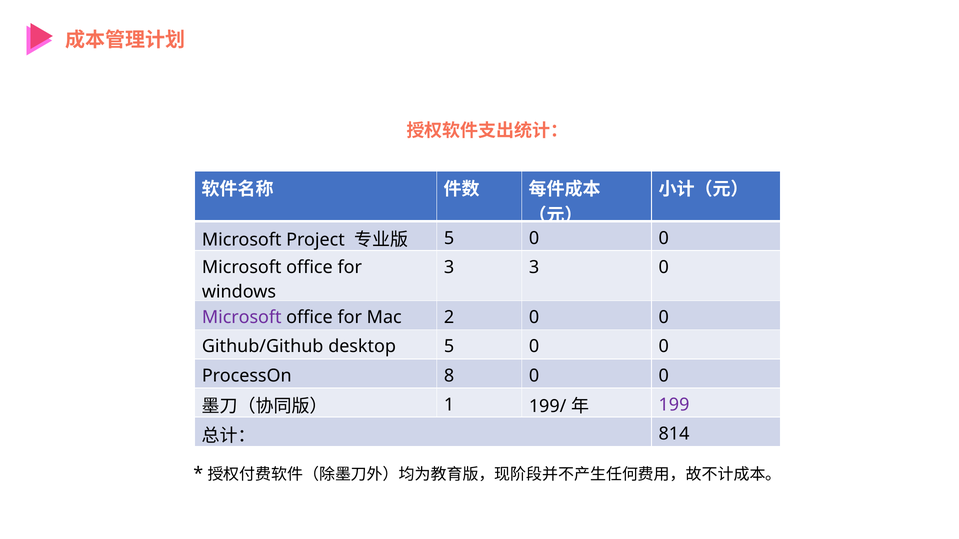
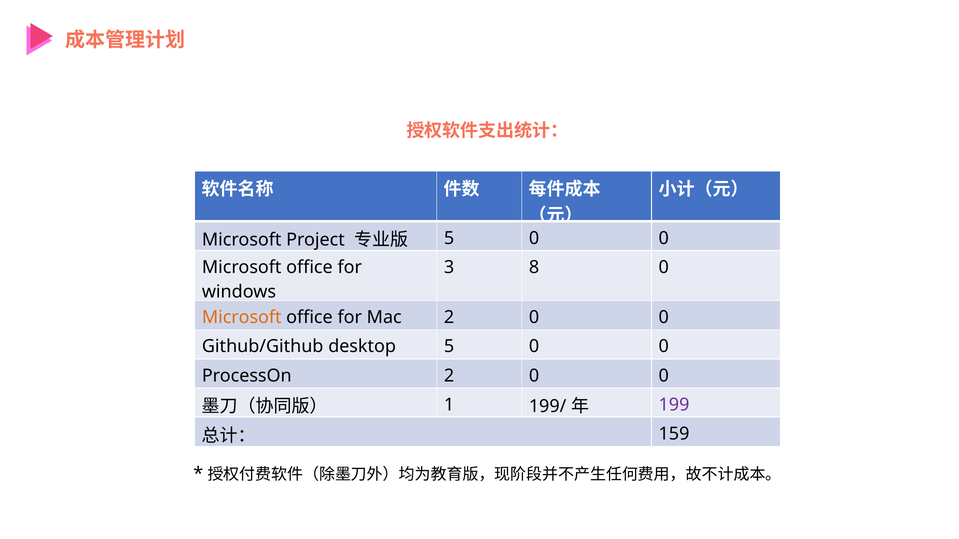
3 3: 3 -> 8
Microsoft at (242, 318) colour: purple -> orange
ProcessOn 8: 8 -> 2
814: 814 -> 159
